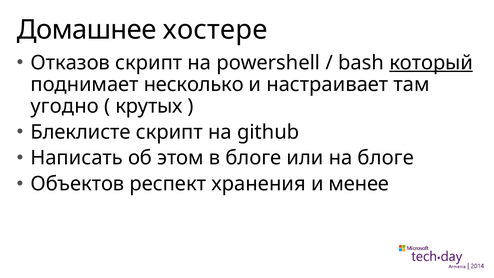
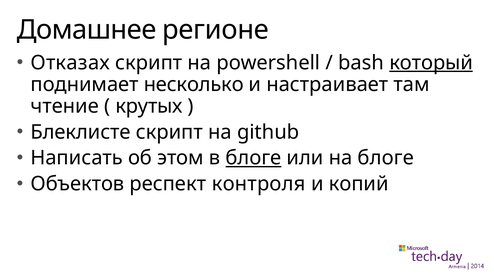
хостере: хостере -> регионе
Отказов: Отказов -> Отказах
угодно: угодно -> чтение
блоге at (253, 158) underline: none -> present
хранения: хранения -> контроля
менее: менее -> копий
